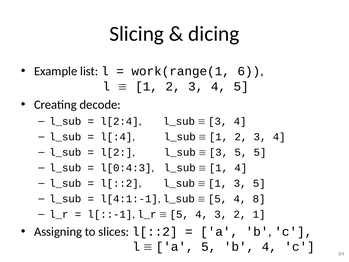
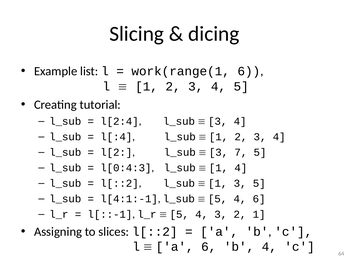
decode: decode -> tutorial
5 at (241, 152): 5 -> 7
4 8: 8 -> 6
a 5: 5 -> 6
